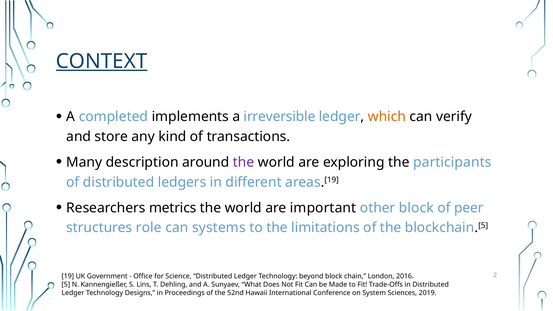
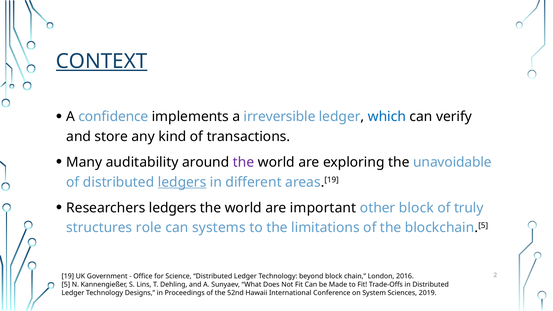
completed: completed -> confidence
which colour: orange -> blue
description: description -> auditability
participants: participants -> unavoidable
ledgers at (182, 182) underline: none -> present
Researchers metrics: metrics -> ledgers
peer: peer -> truly
